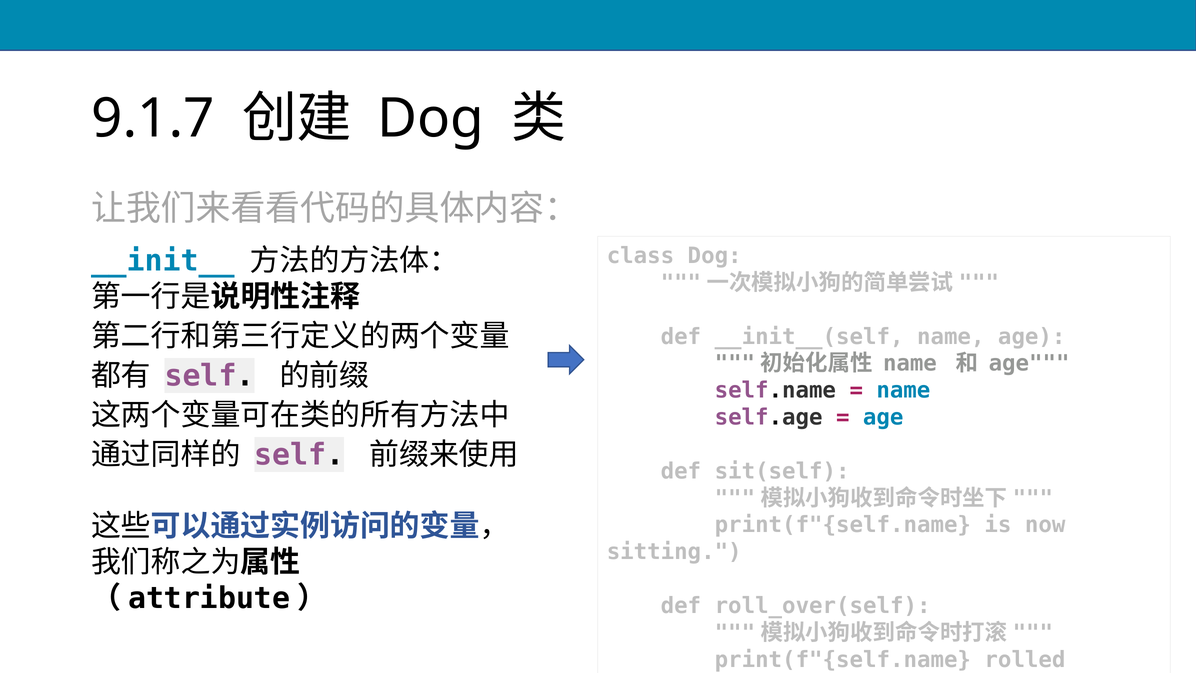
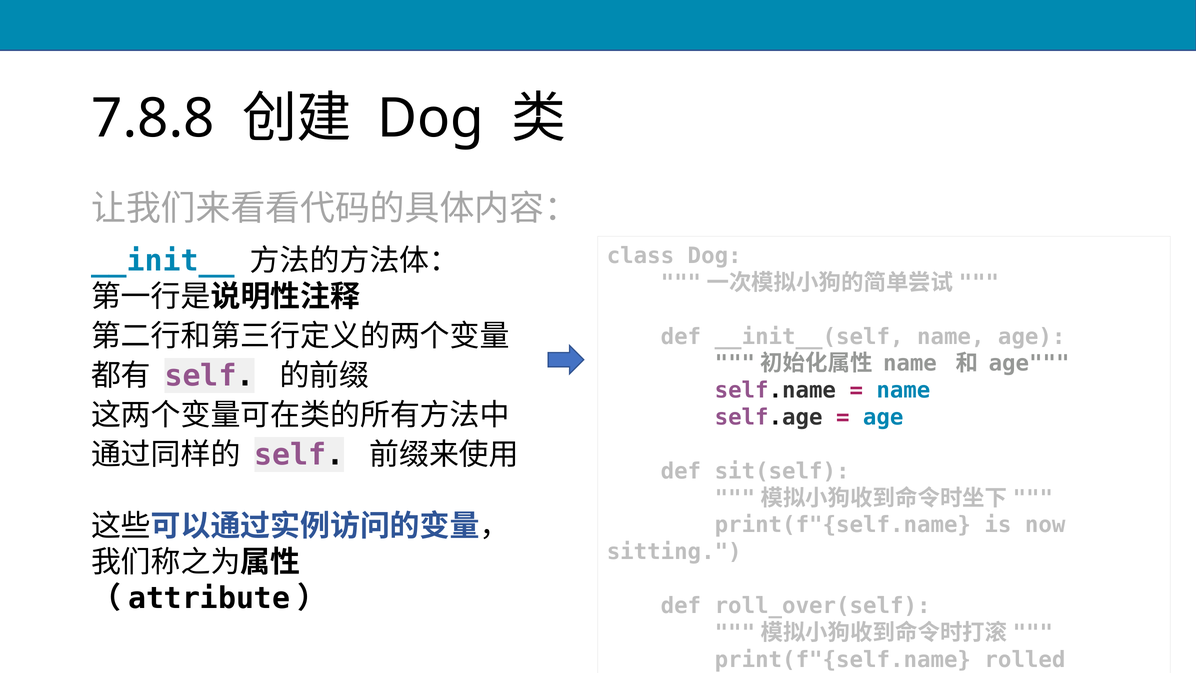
9.1.7: 9.1.7 -> 7.8.8
